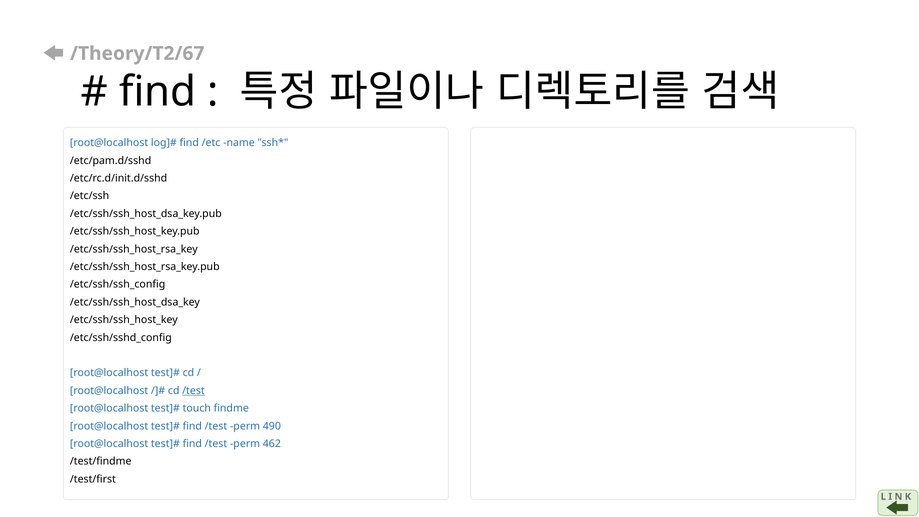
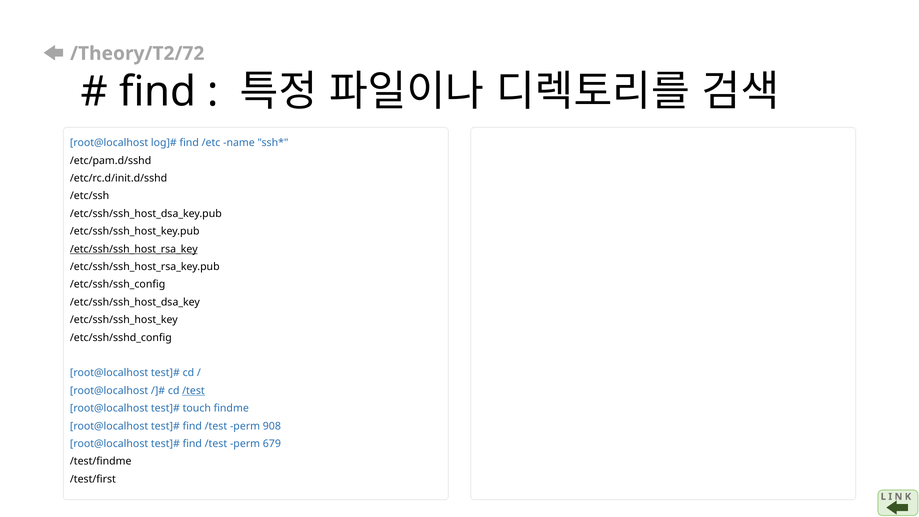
/Theory/T2/67: /Theory/T2/67 -> /Theory/T2/72
/etc/ssh/ssh_host_rsa_key underline: none -> present
490: 490 -> 908
462: 462 -> 679
